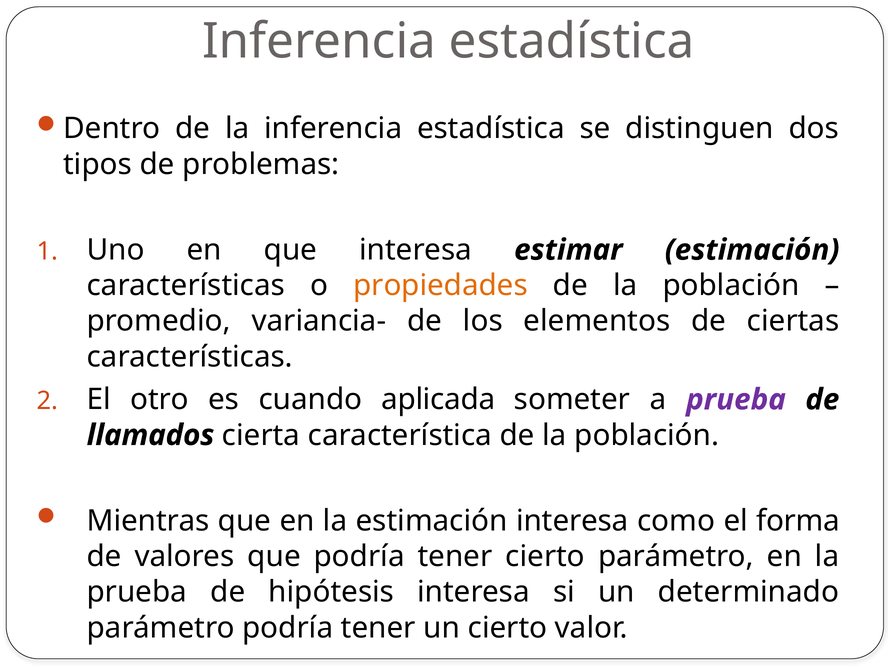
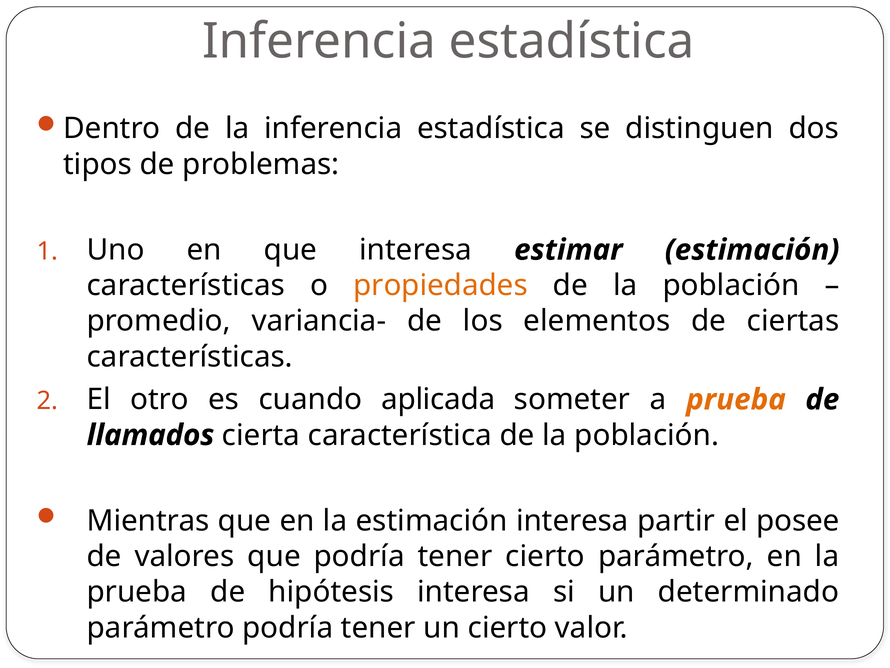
prueba at (736, 399) colour: purple -> orange
como: como -> partir
forma: forma -> posee
